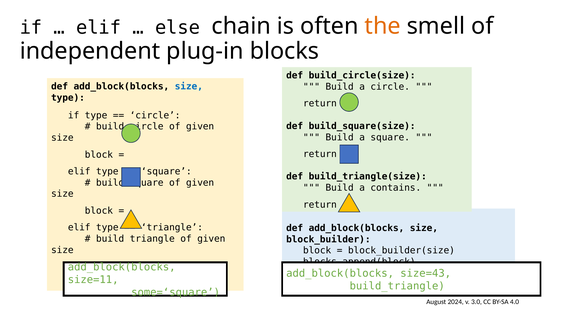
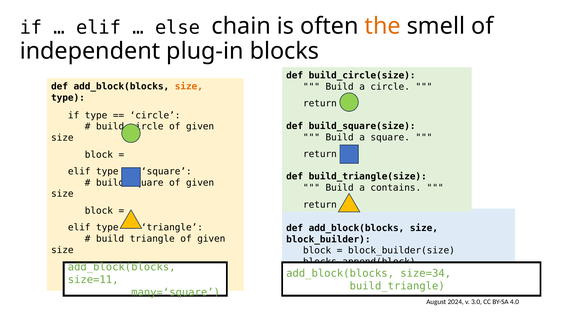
size at (189, 87) colour: blue -> orange
size=43: size=43 -> size=34
some=‘square: some=‘square -> many=‘square
